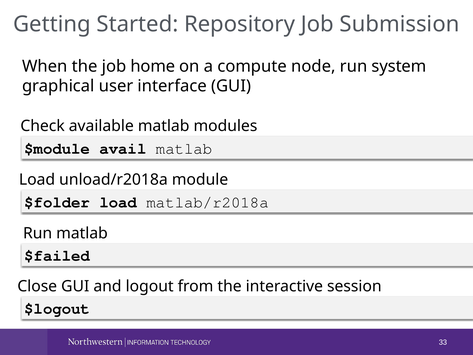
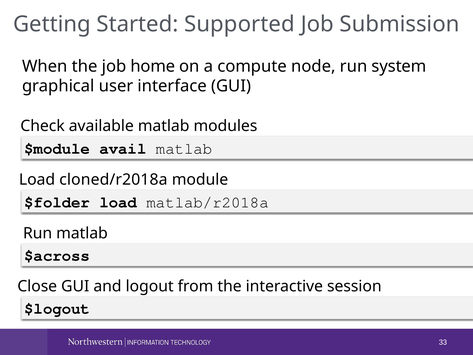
Repository: Repository -> Supported
unload/r2018a: unload/r2018a -> cloned/r2018a
$failed: $failed -> $across
